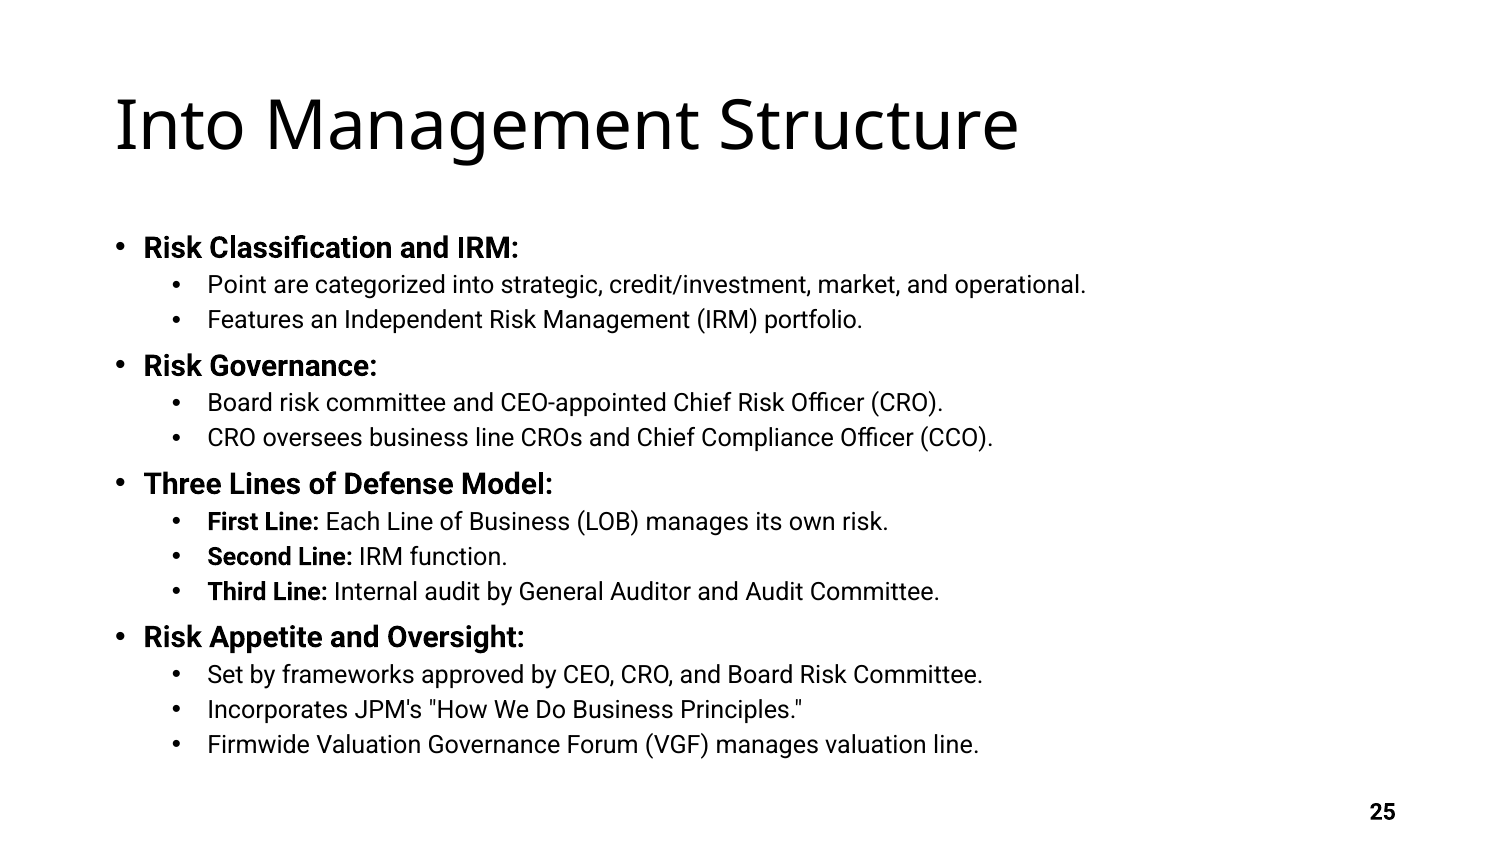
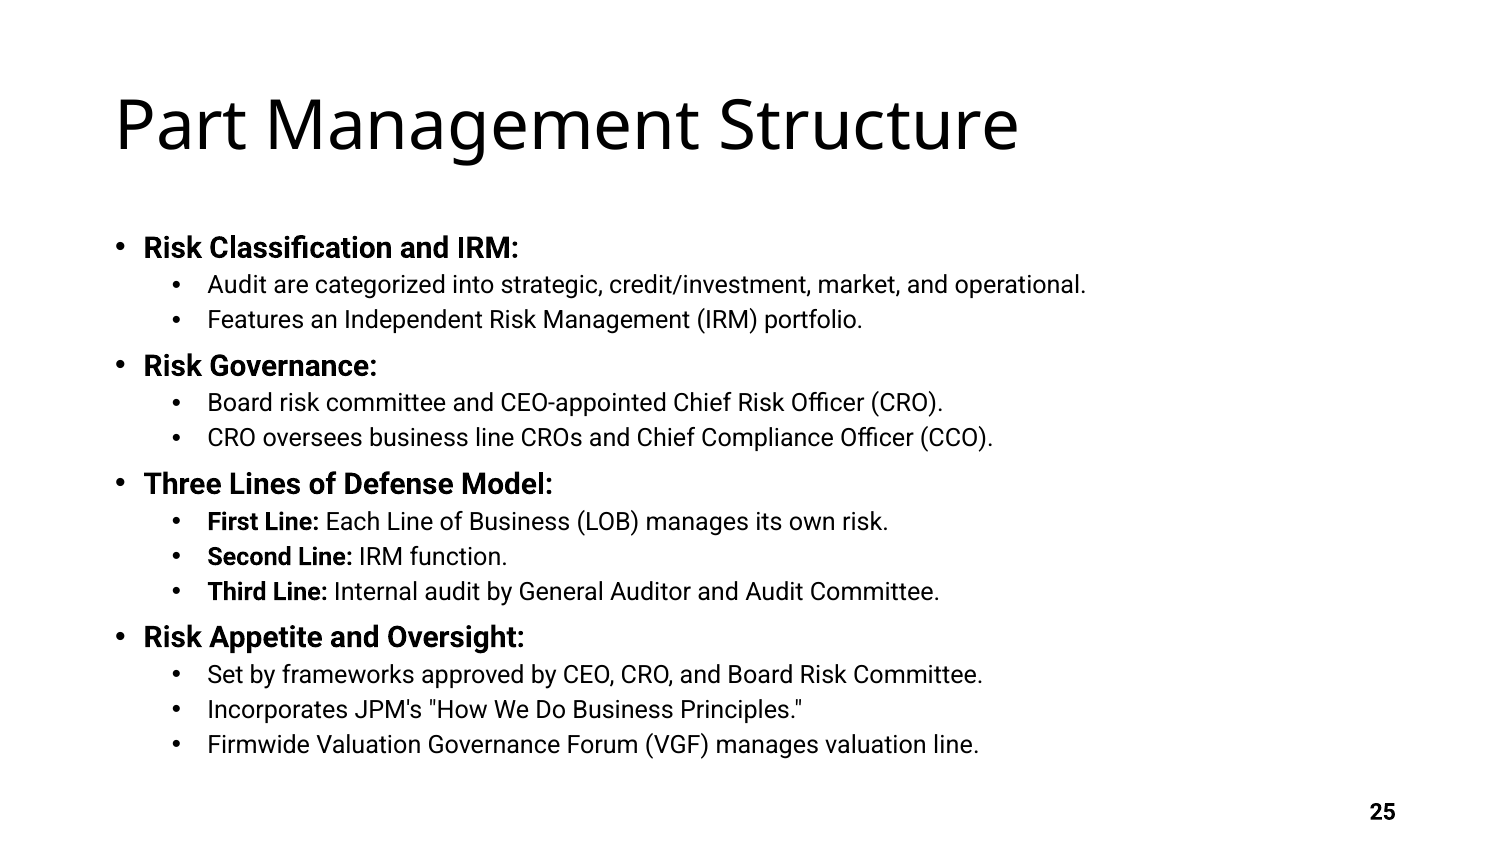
Into at (181, 127): Into -> Part
Point at (237, 285): Point -> Audit
